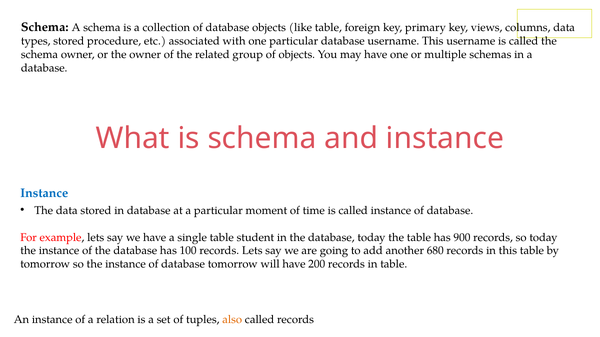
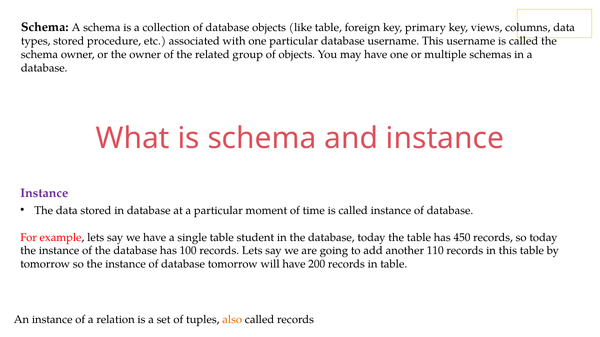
Instance at (44, 193) colour: blue -> purple
900: 900 -> 450
680: 680 -> 110
